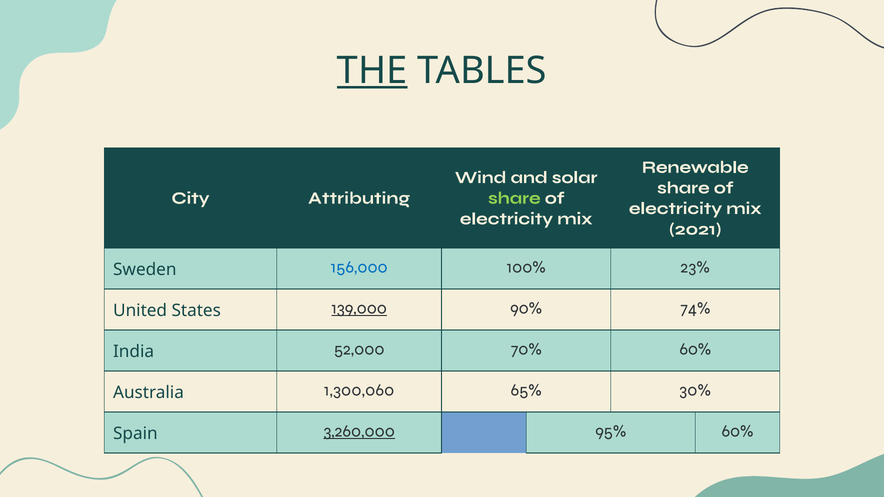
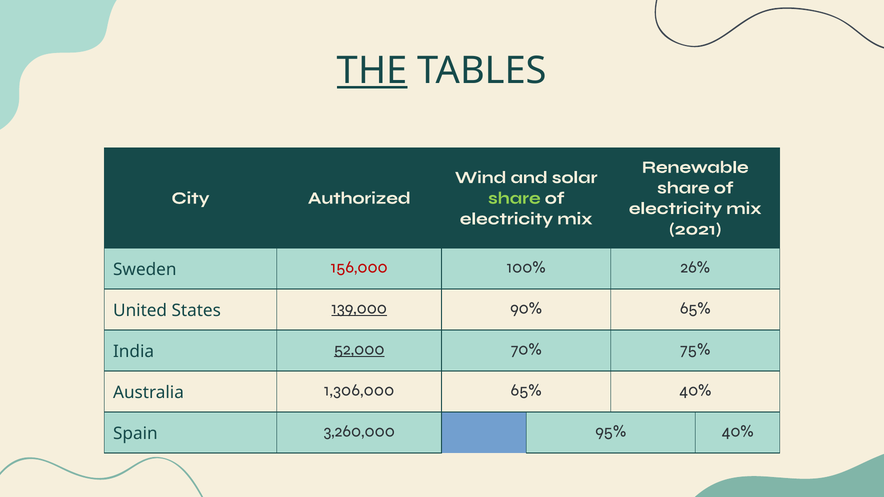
Attributing: Attributing -> Authorized
156,000 colour: blue -> red
23%: 23% -> 26%
90% 74%: 74% -> 65%
52,000 underline: none -> present
70% 60%: 60% -> 75%
1,300,060: 1,300,060 -> 1,306,000
65% 30%: 30% -> 40%
3,260,000 underline: present -> none
95% 60%: 60% -> 40%
